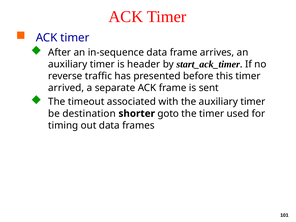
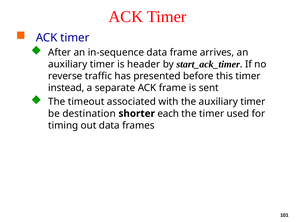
arrived: arrived -> instead
goto: goto -> each
